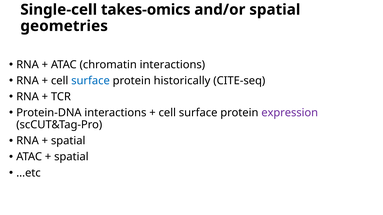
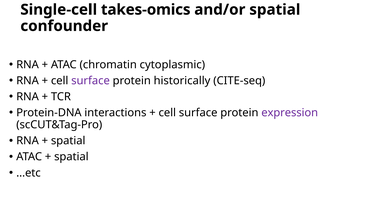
geometries: geometries -> confounder
chromatin interactions: interactions -> cytoplasmic
surface at (91, 81) colour: blue -> purple
